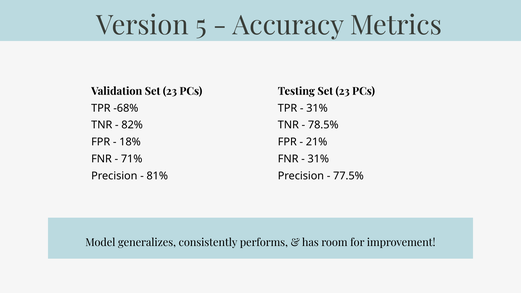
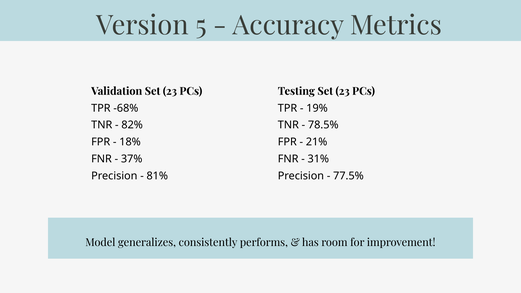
31% at (317, 108): 31% -> 19%
71%: 71% -> 37%
